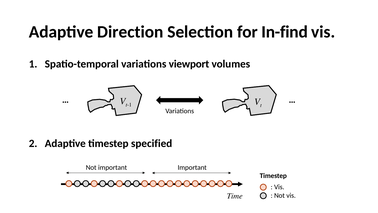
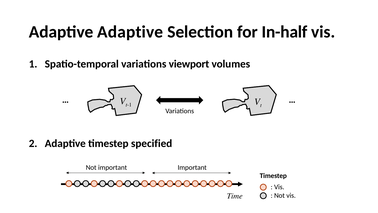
Adaptive Direction: Direction -> Adaptive
In-find: In-find -> In-half
